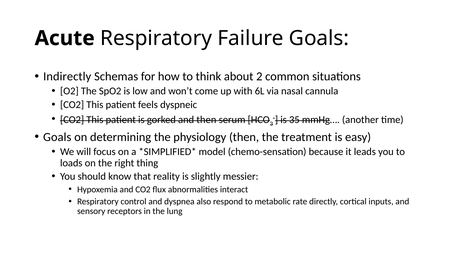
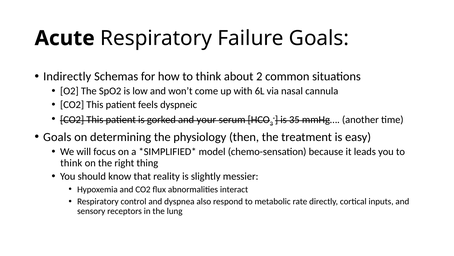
and then: then -> your
loads at (71, 162): loads -> think
